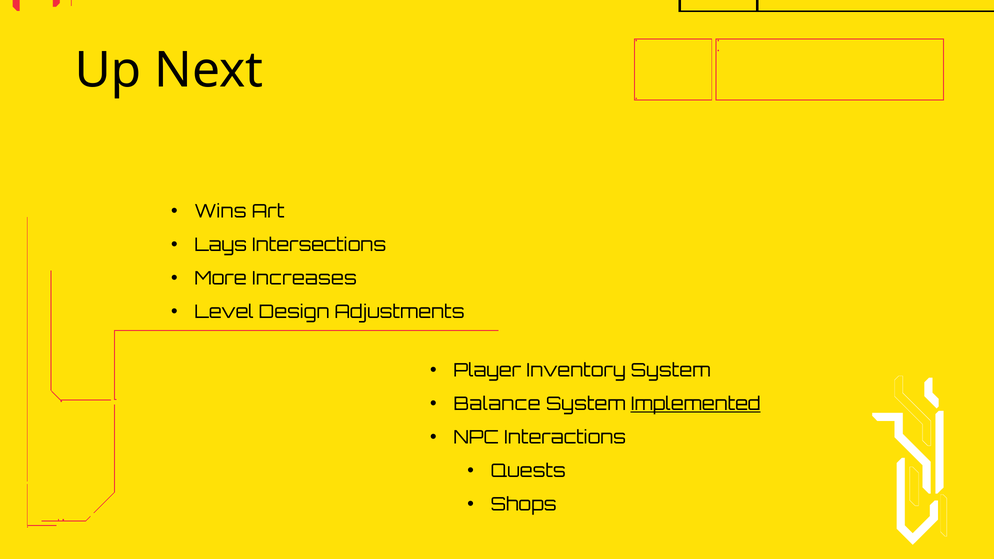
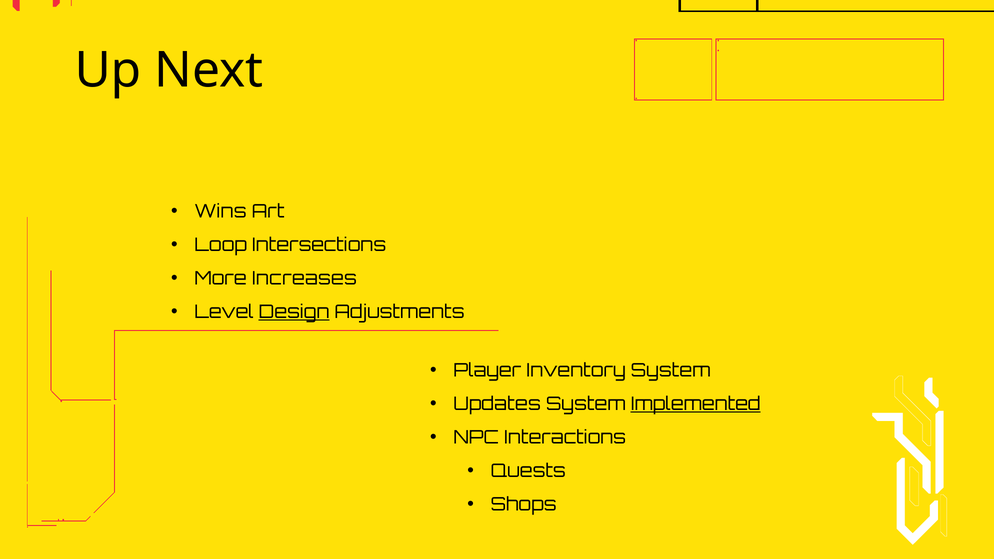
Lays: Lays -> Loop
Design underline: none -> present
Balance: Balance -> Updates
